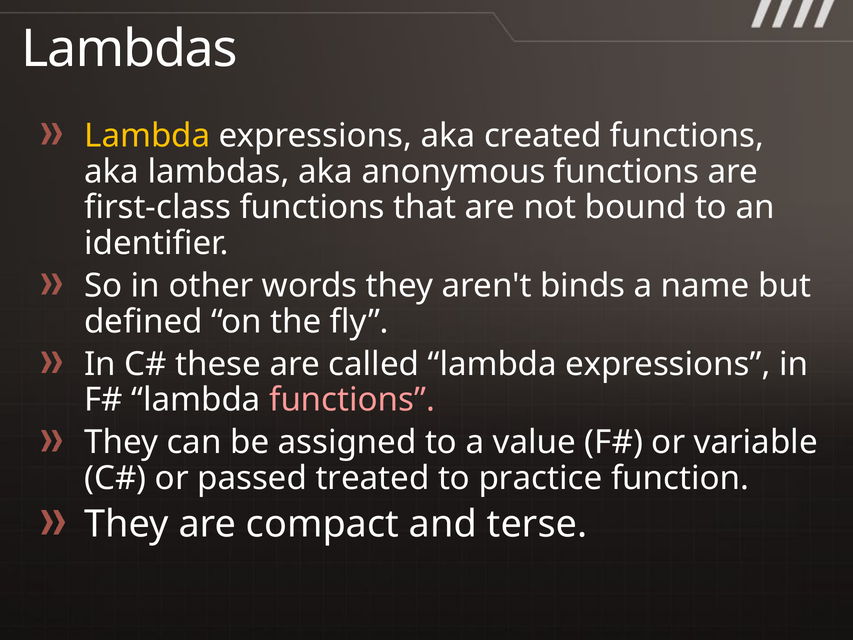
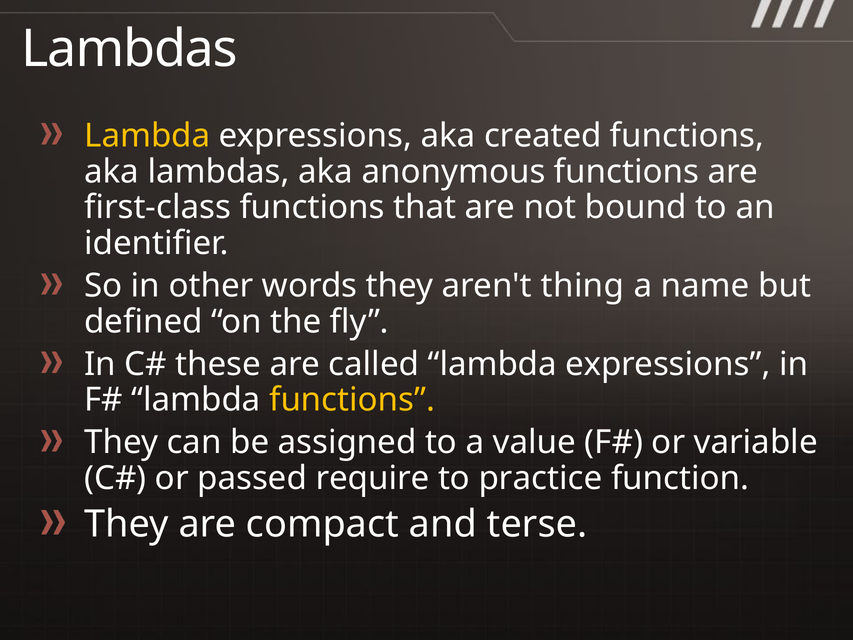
binds: binds -> thing
functions at (352, 400) colour: pink -> yellow
treated: treated -> require
